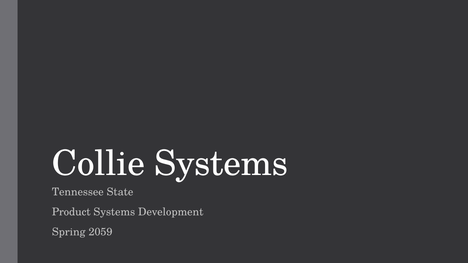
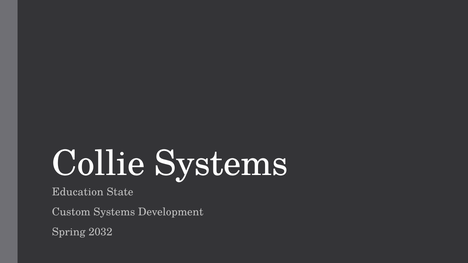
Tennessee: Tennessee -> Education
Product: Product -> Custom
2059: 2059 -> 2032
